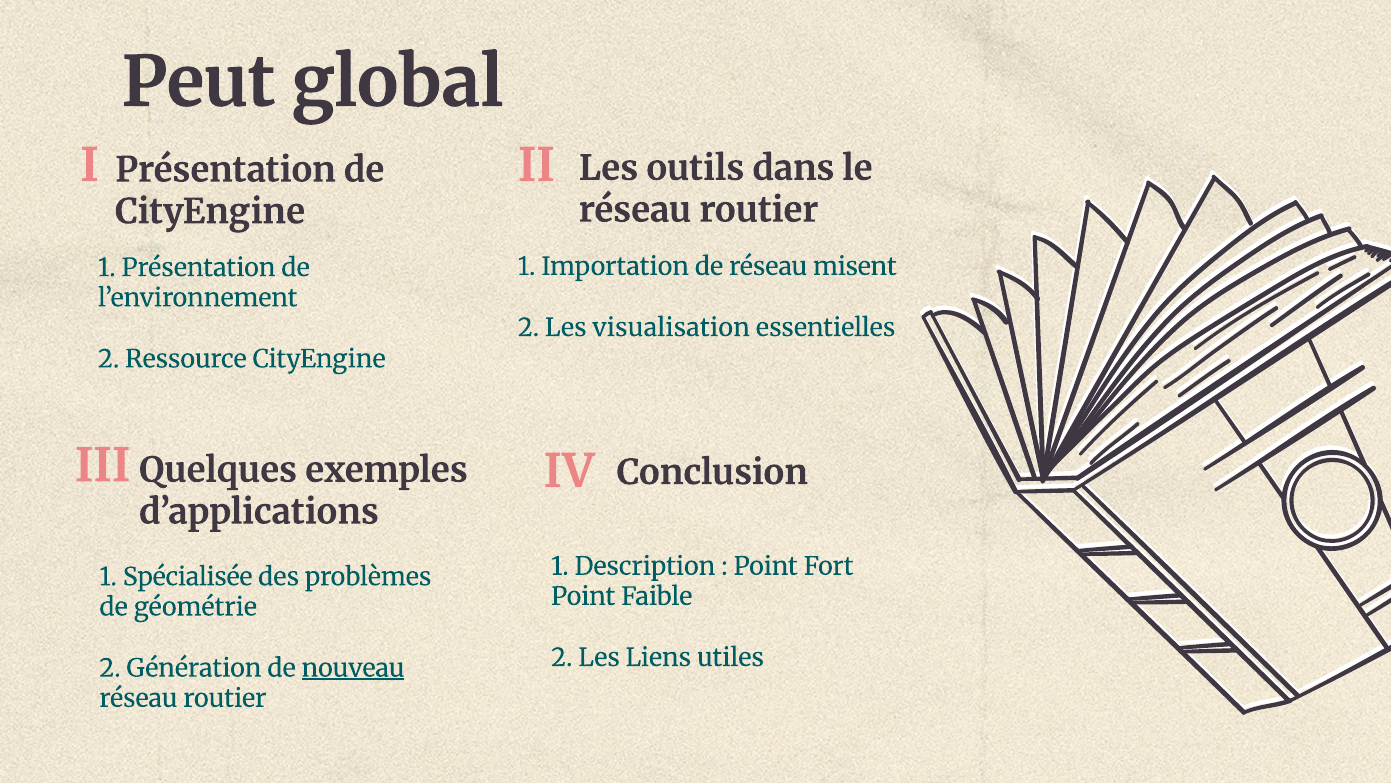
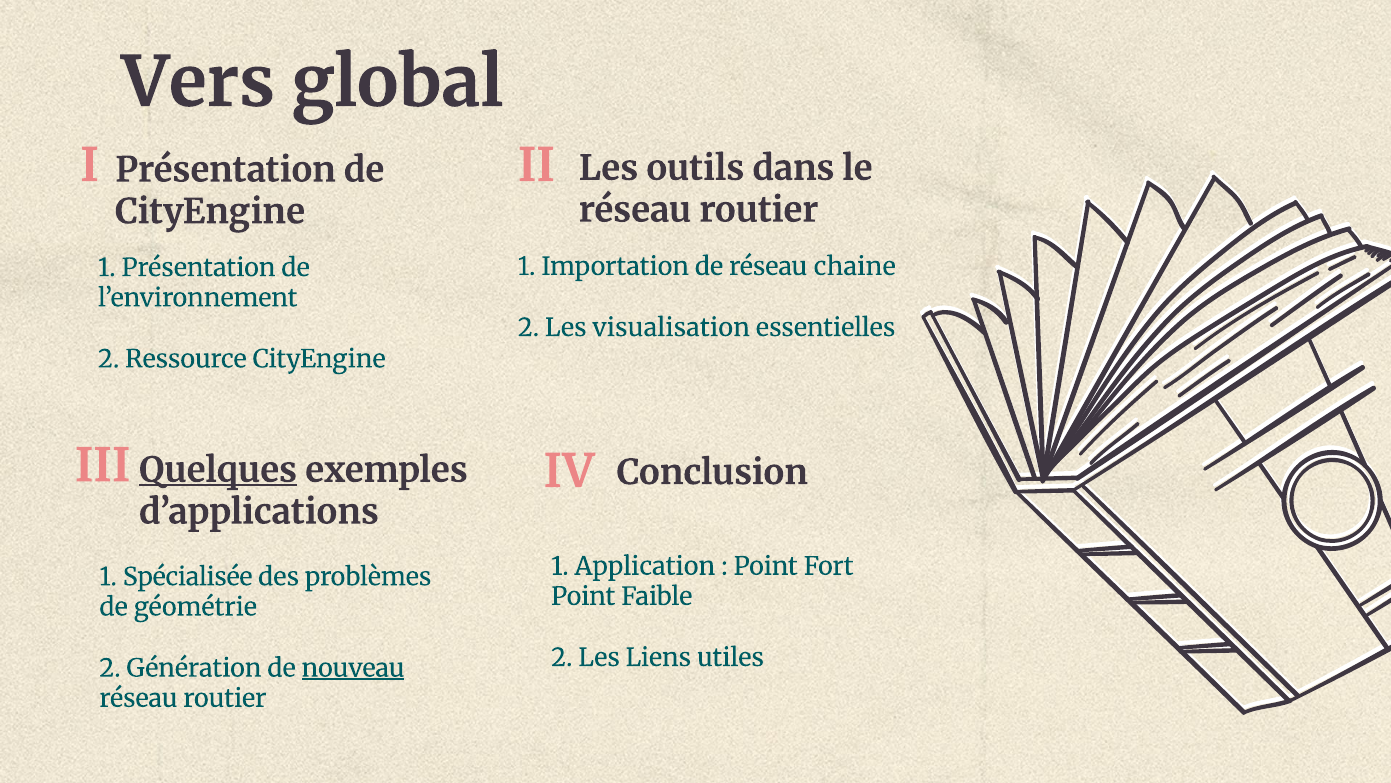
Peut: Peut -> Vers
misent: misent -> chaine
Quelques underline: none -> present
Description: Description -> Application
